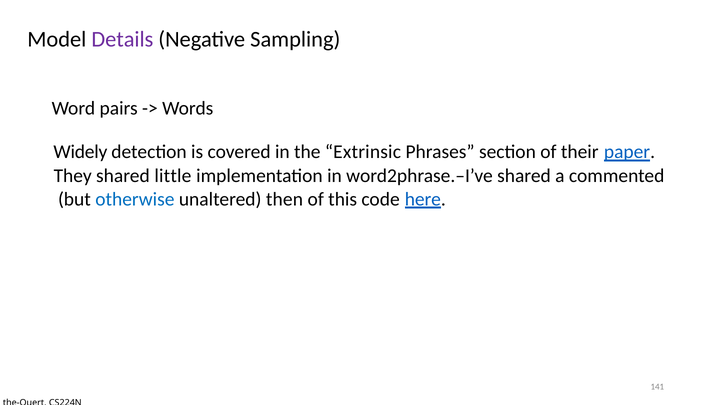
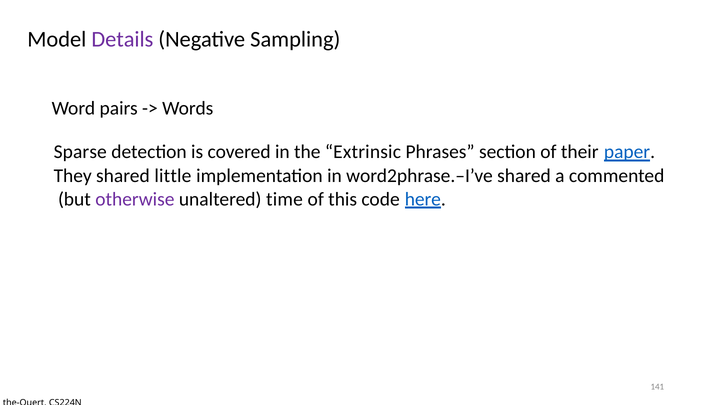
Widely: Widely -> Sparse
otherwise colour: blue -> purple
then: then -> time
